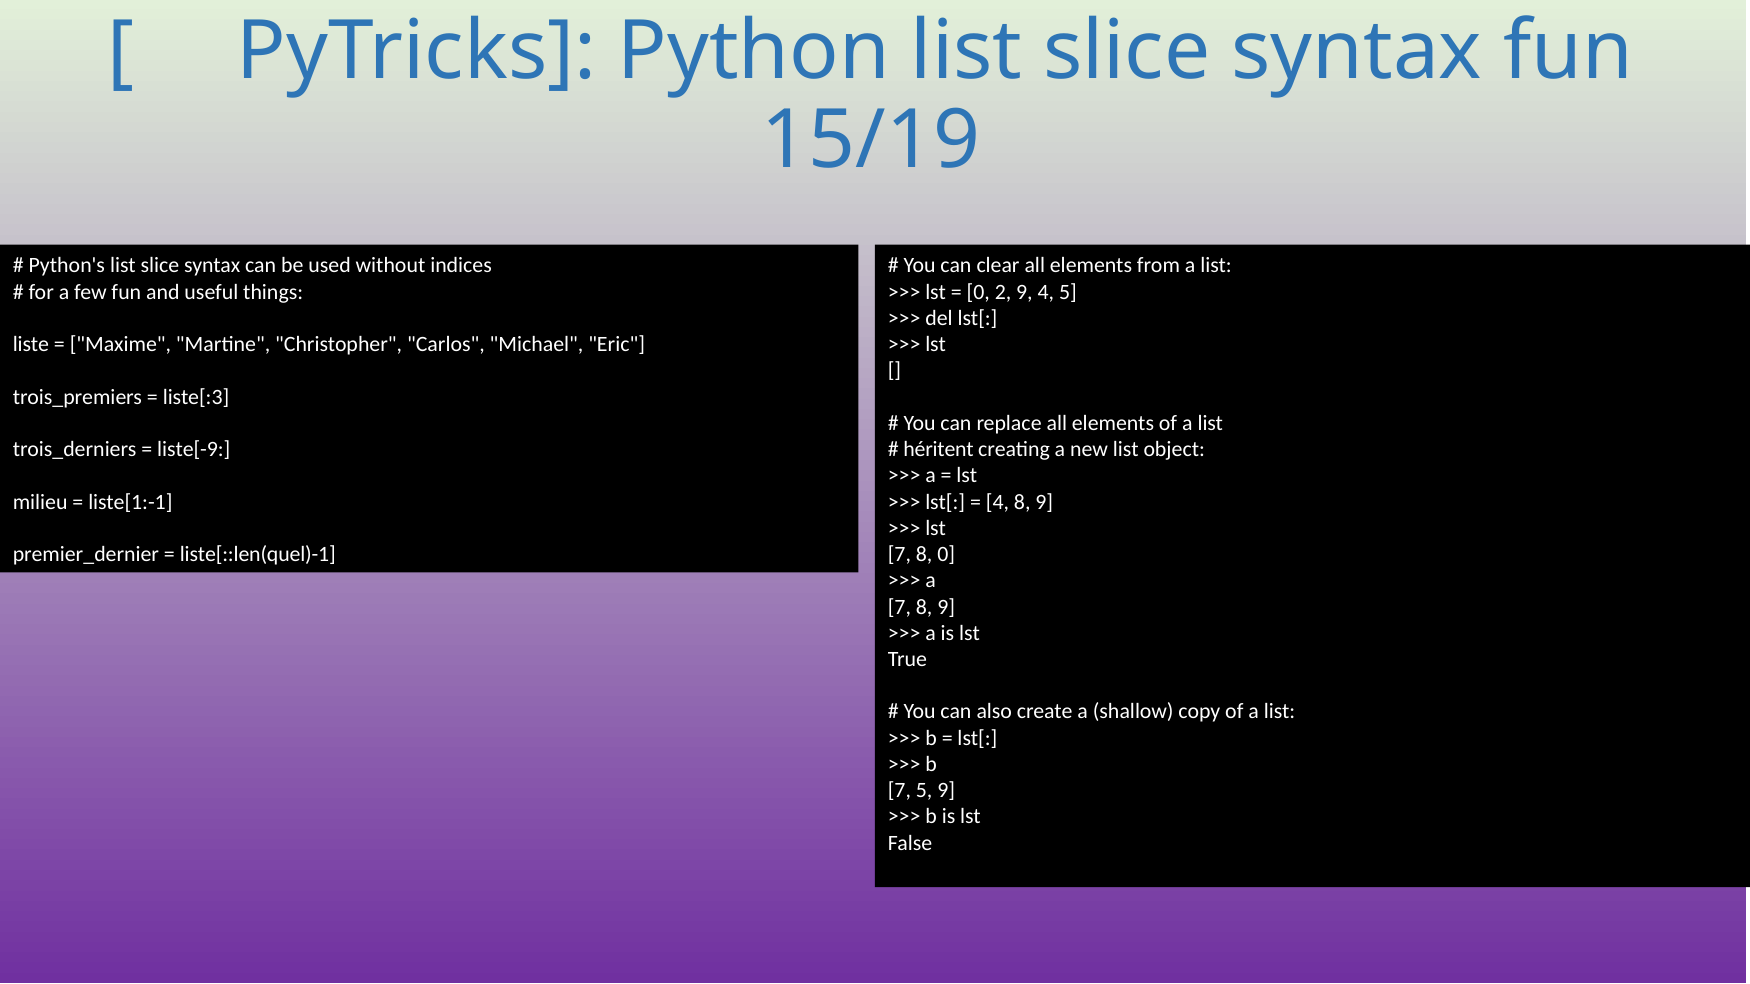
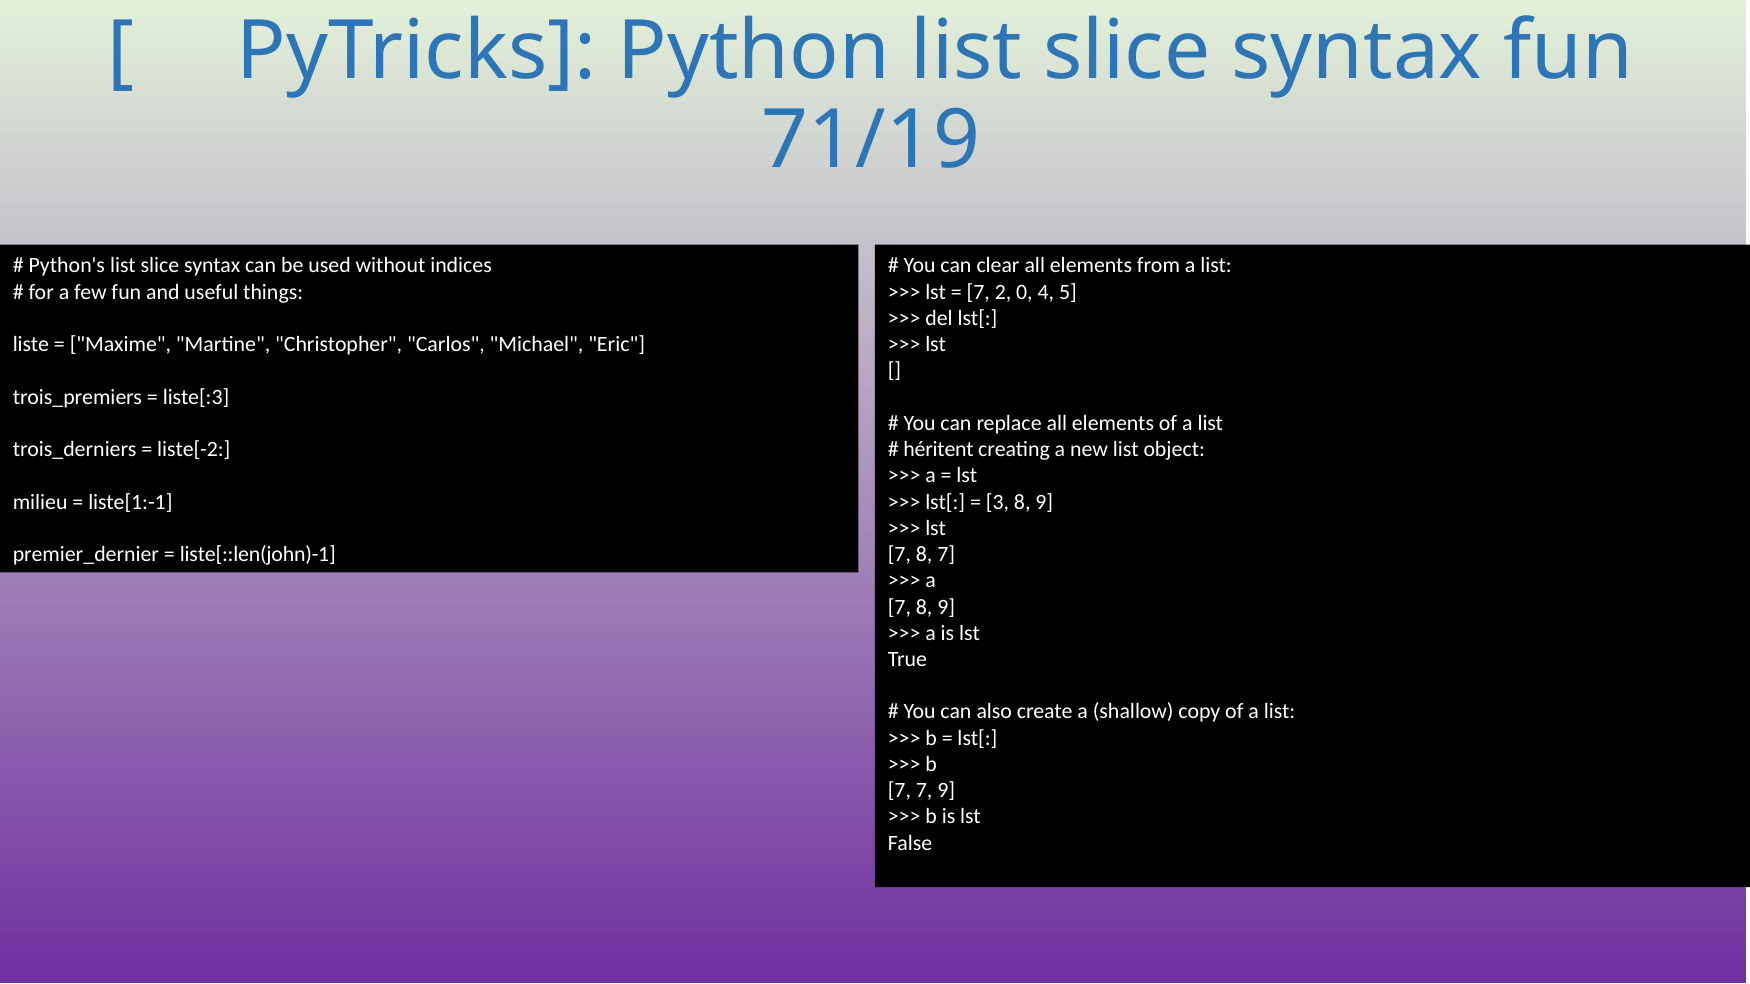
15/19: 15/19 -> 71/19
0 at (978, 292): 0 -> 7
2 9: 9 -> 0
liste[-9: liste[-9 -> liste[-2
4 at (997, 502): 4 -> 3
liste[::len(quel)-1: liste[::len(quel)-1 -> liste[::len(john)-1
8 0: 0 -> 7
7 5: 5 -> 7
